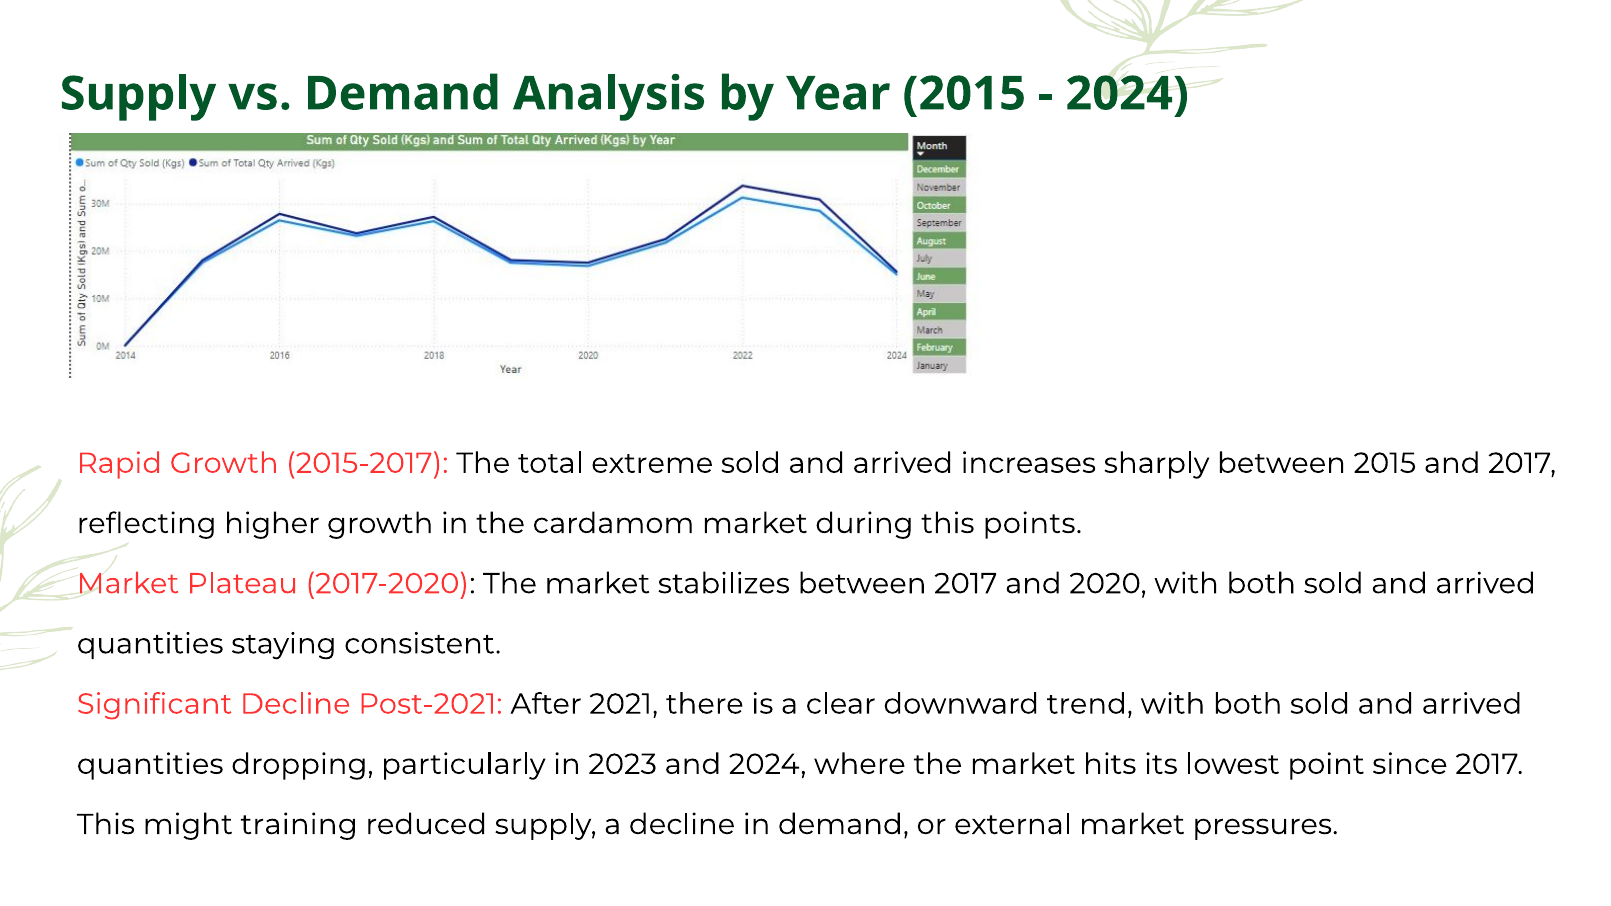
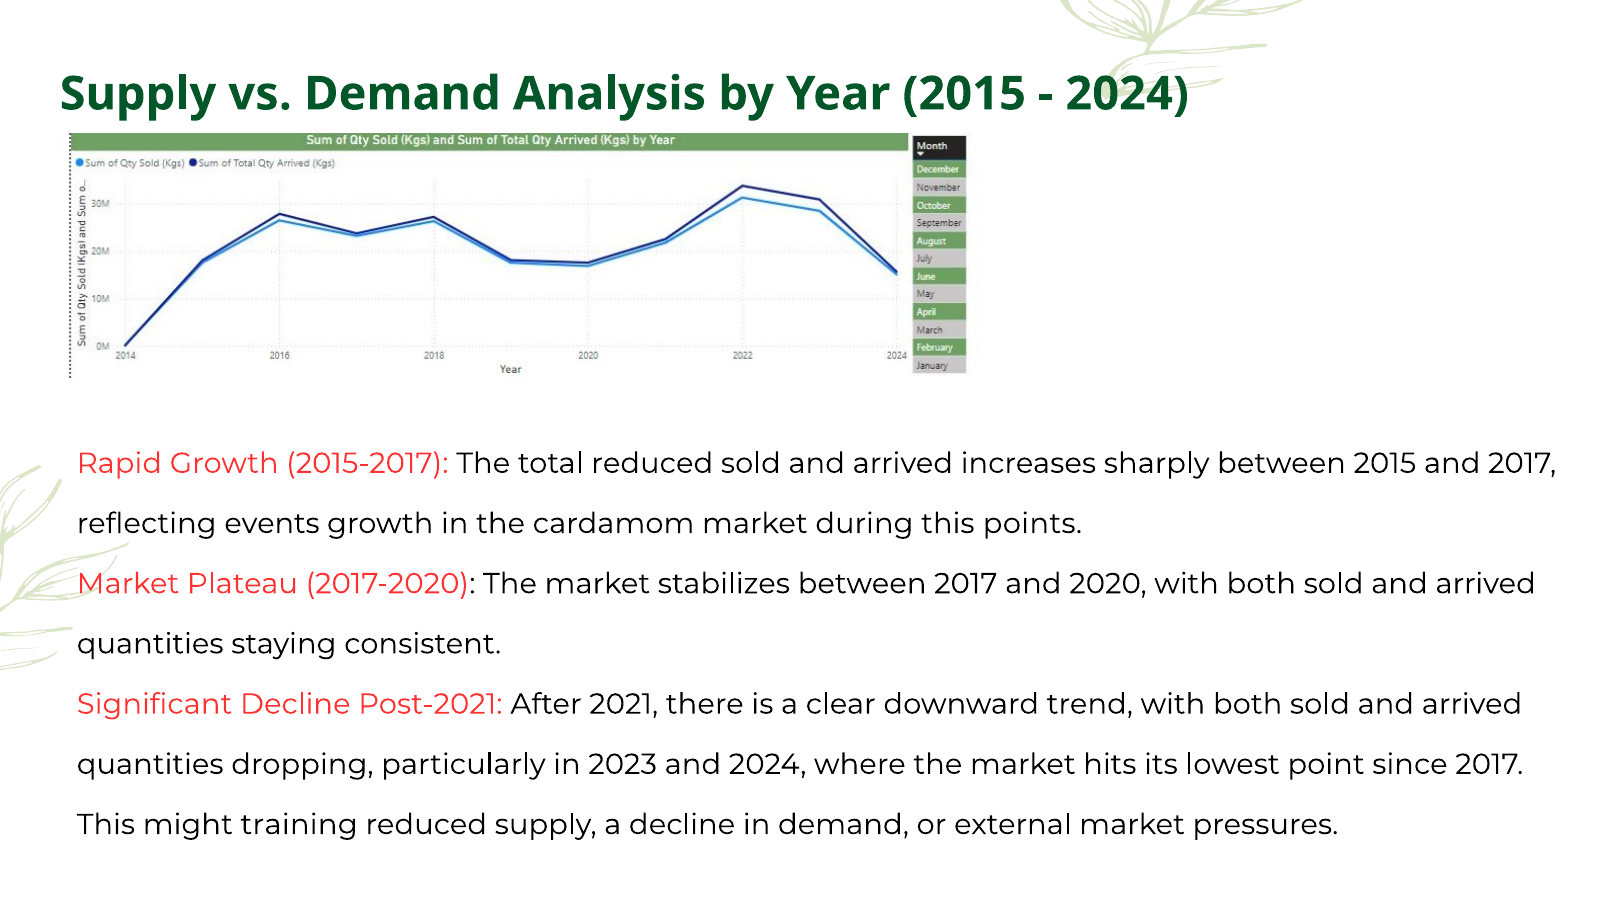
total extreme: extreme -> reduced
higher: higher -> events
